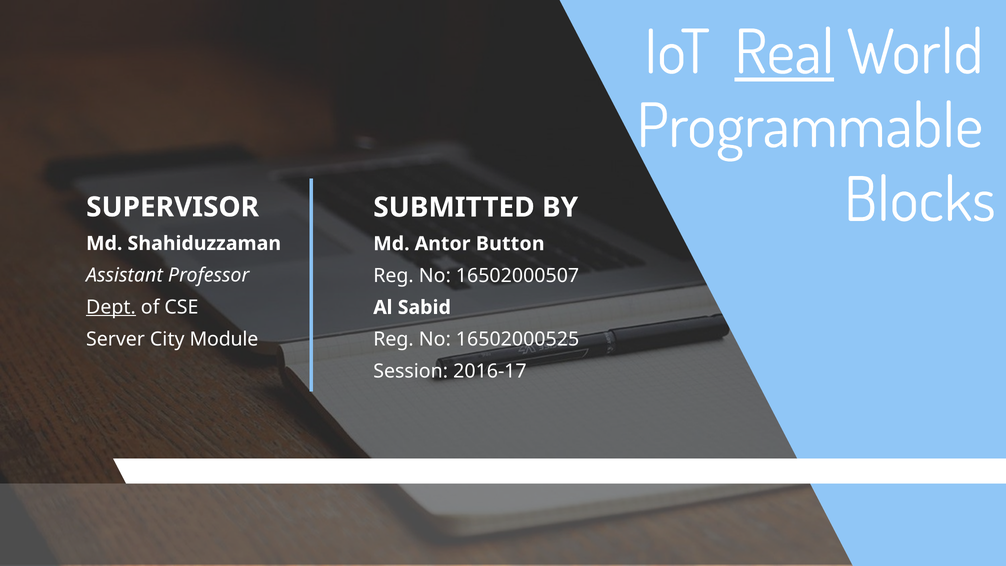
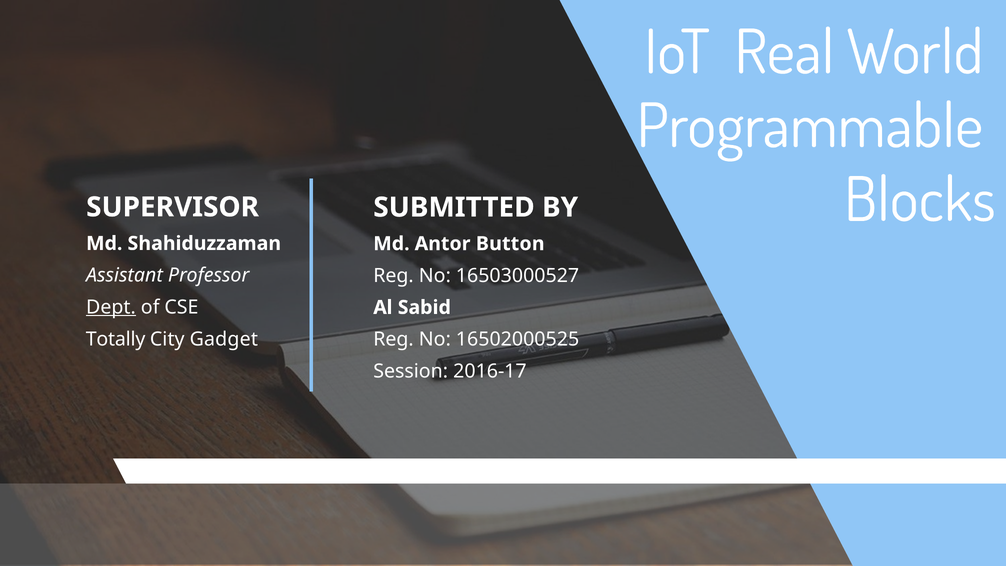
Real underline: present -> none
16502000507: 16502000507 -> 16503000527
Server: Server -> Totally
Module: Module -> Gadget
